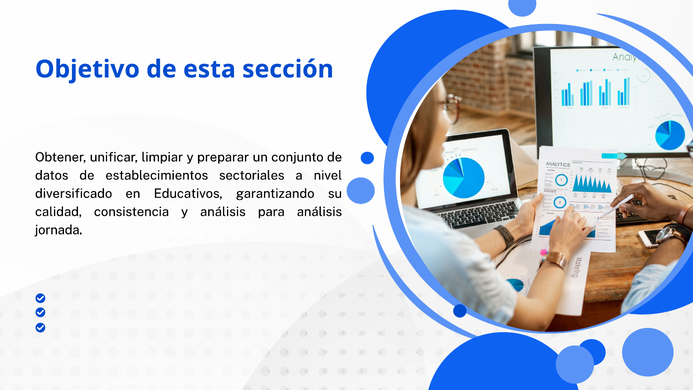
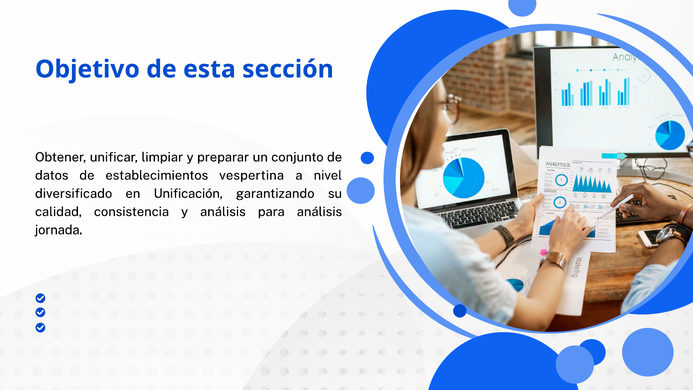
sectoriales: sectoriales -> vespertina
Educativos: Educativos -> Unificación
